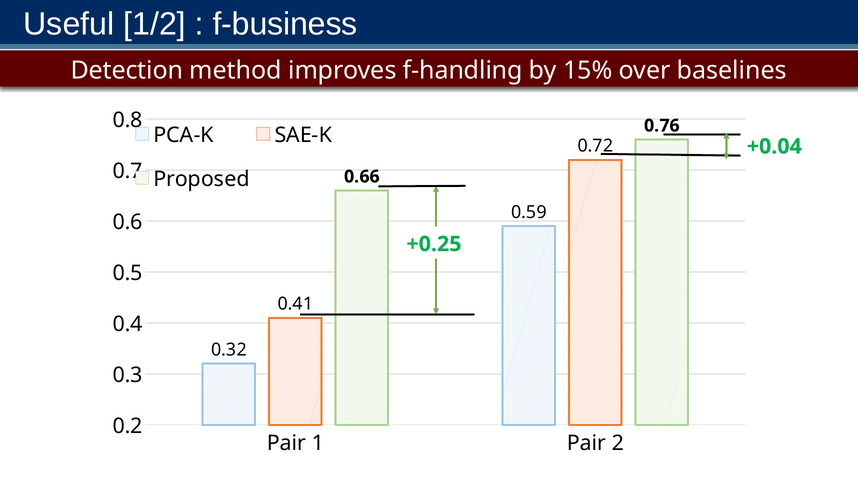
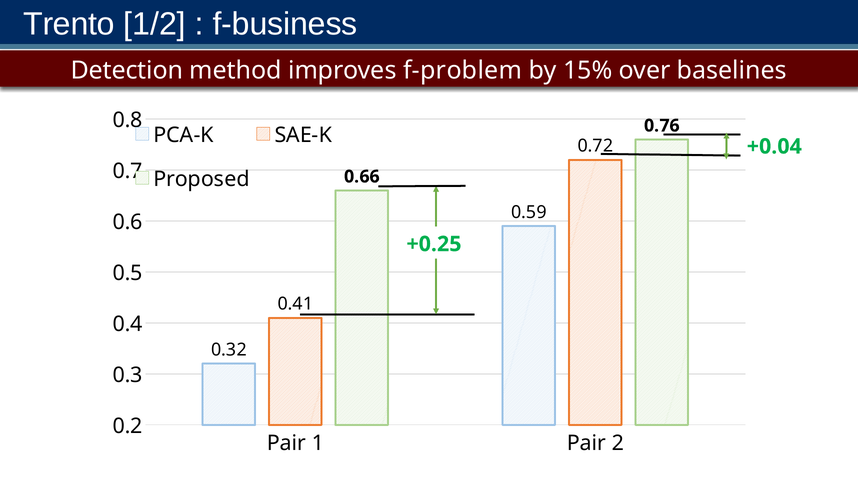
Useful: Useful -> Trento
f-handling: f-handling -> f-problem
